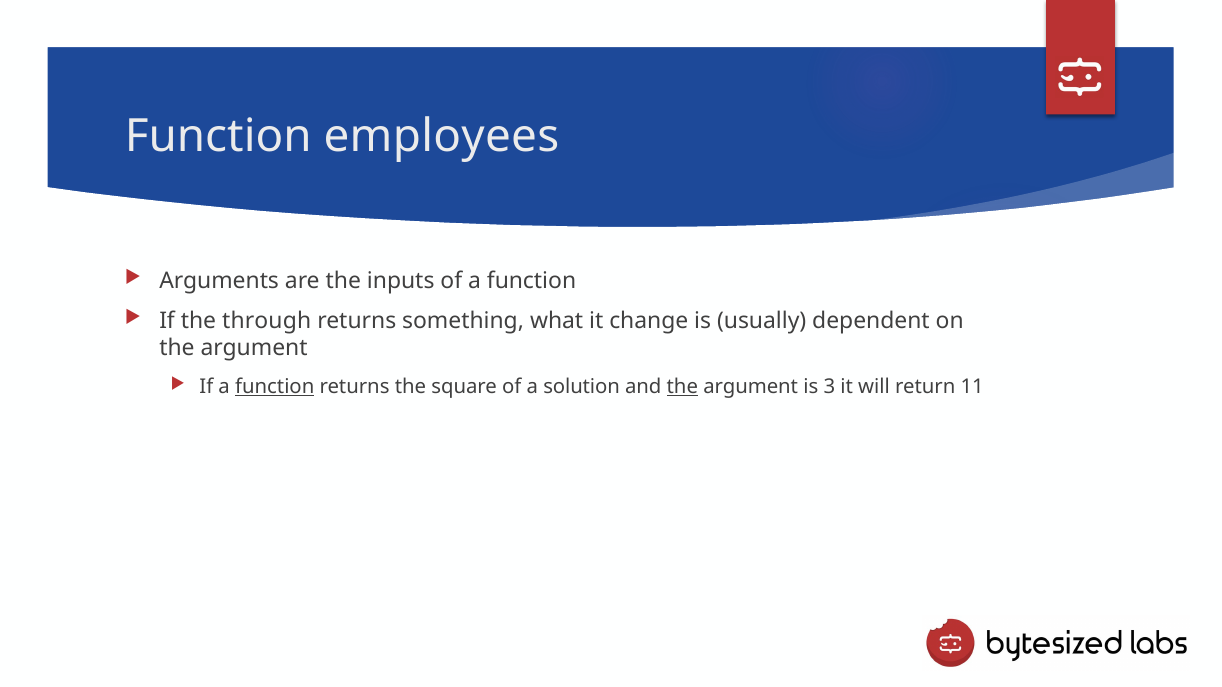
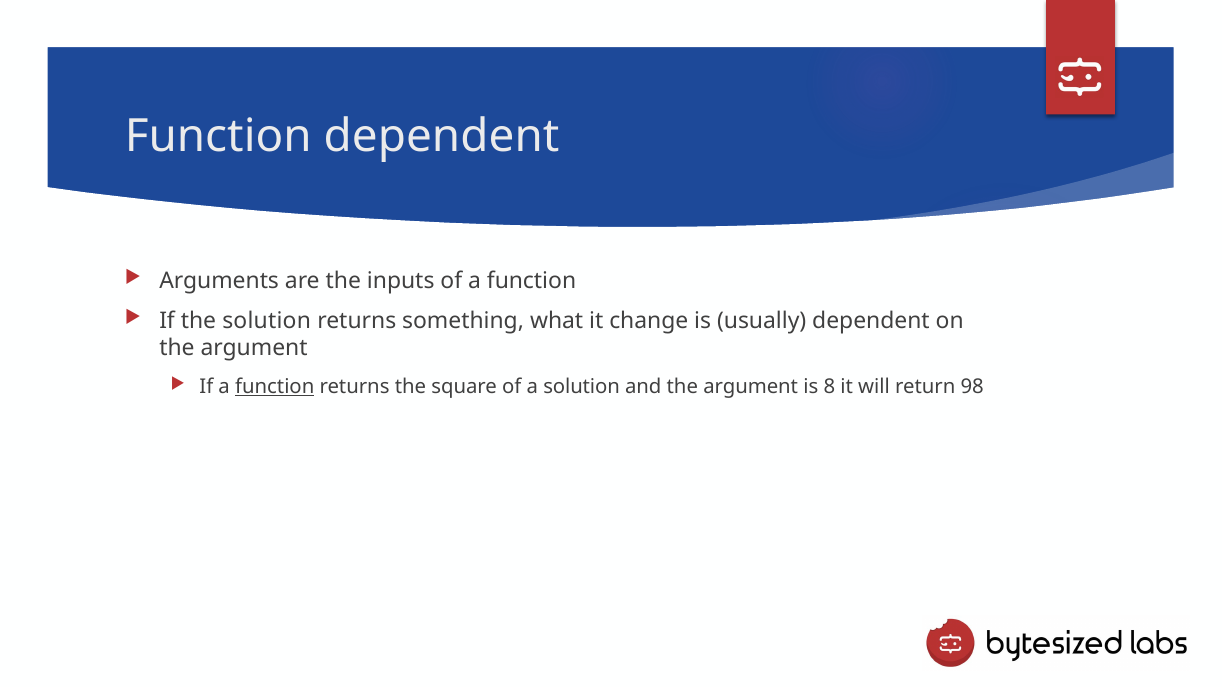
Function employees: employees -> dependent
the through: through -> solution
the at (682, 387) underline: present -> none
3: 3 -> 8
11: 11 -> 98
